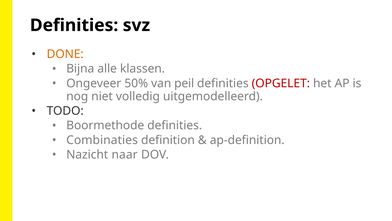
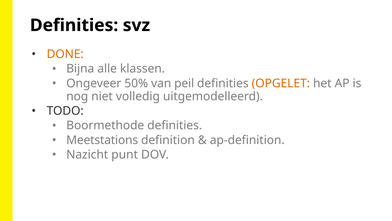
OPGELET colour: red -> orange
Combinaties: Combinaties -> Meetstations
naar: naar -> punt
